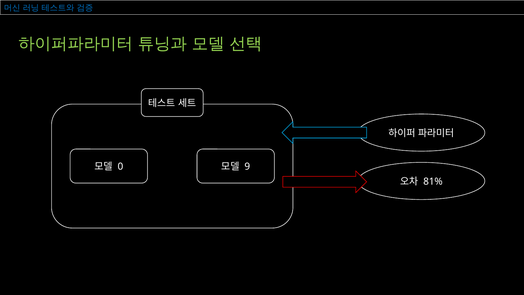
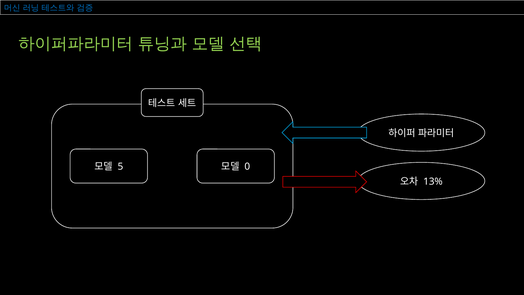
0: 0 -> 5
9: 9 -> 0
81%: 81% -> 13%
